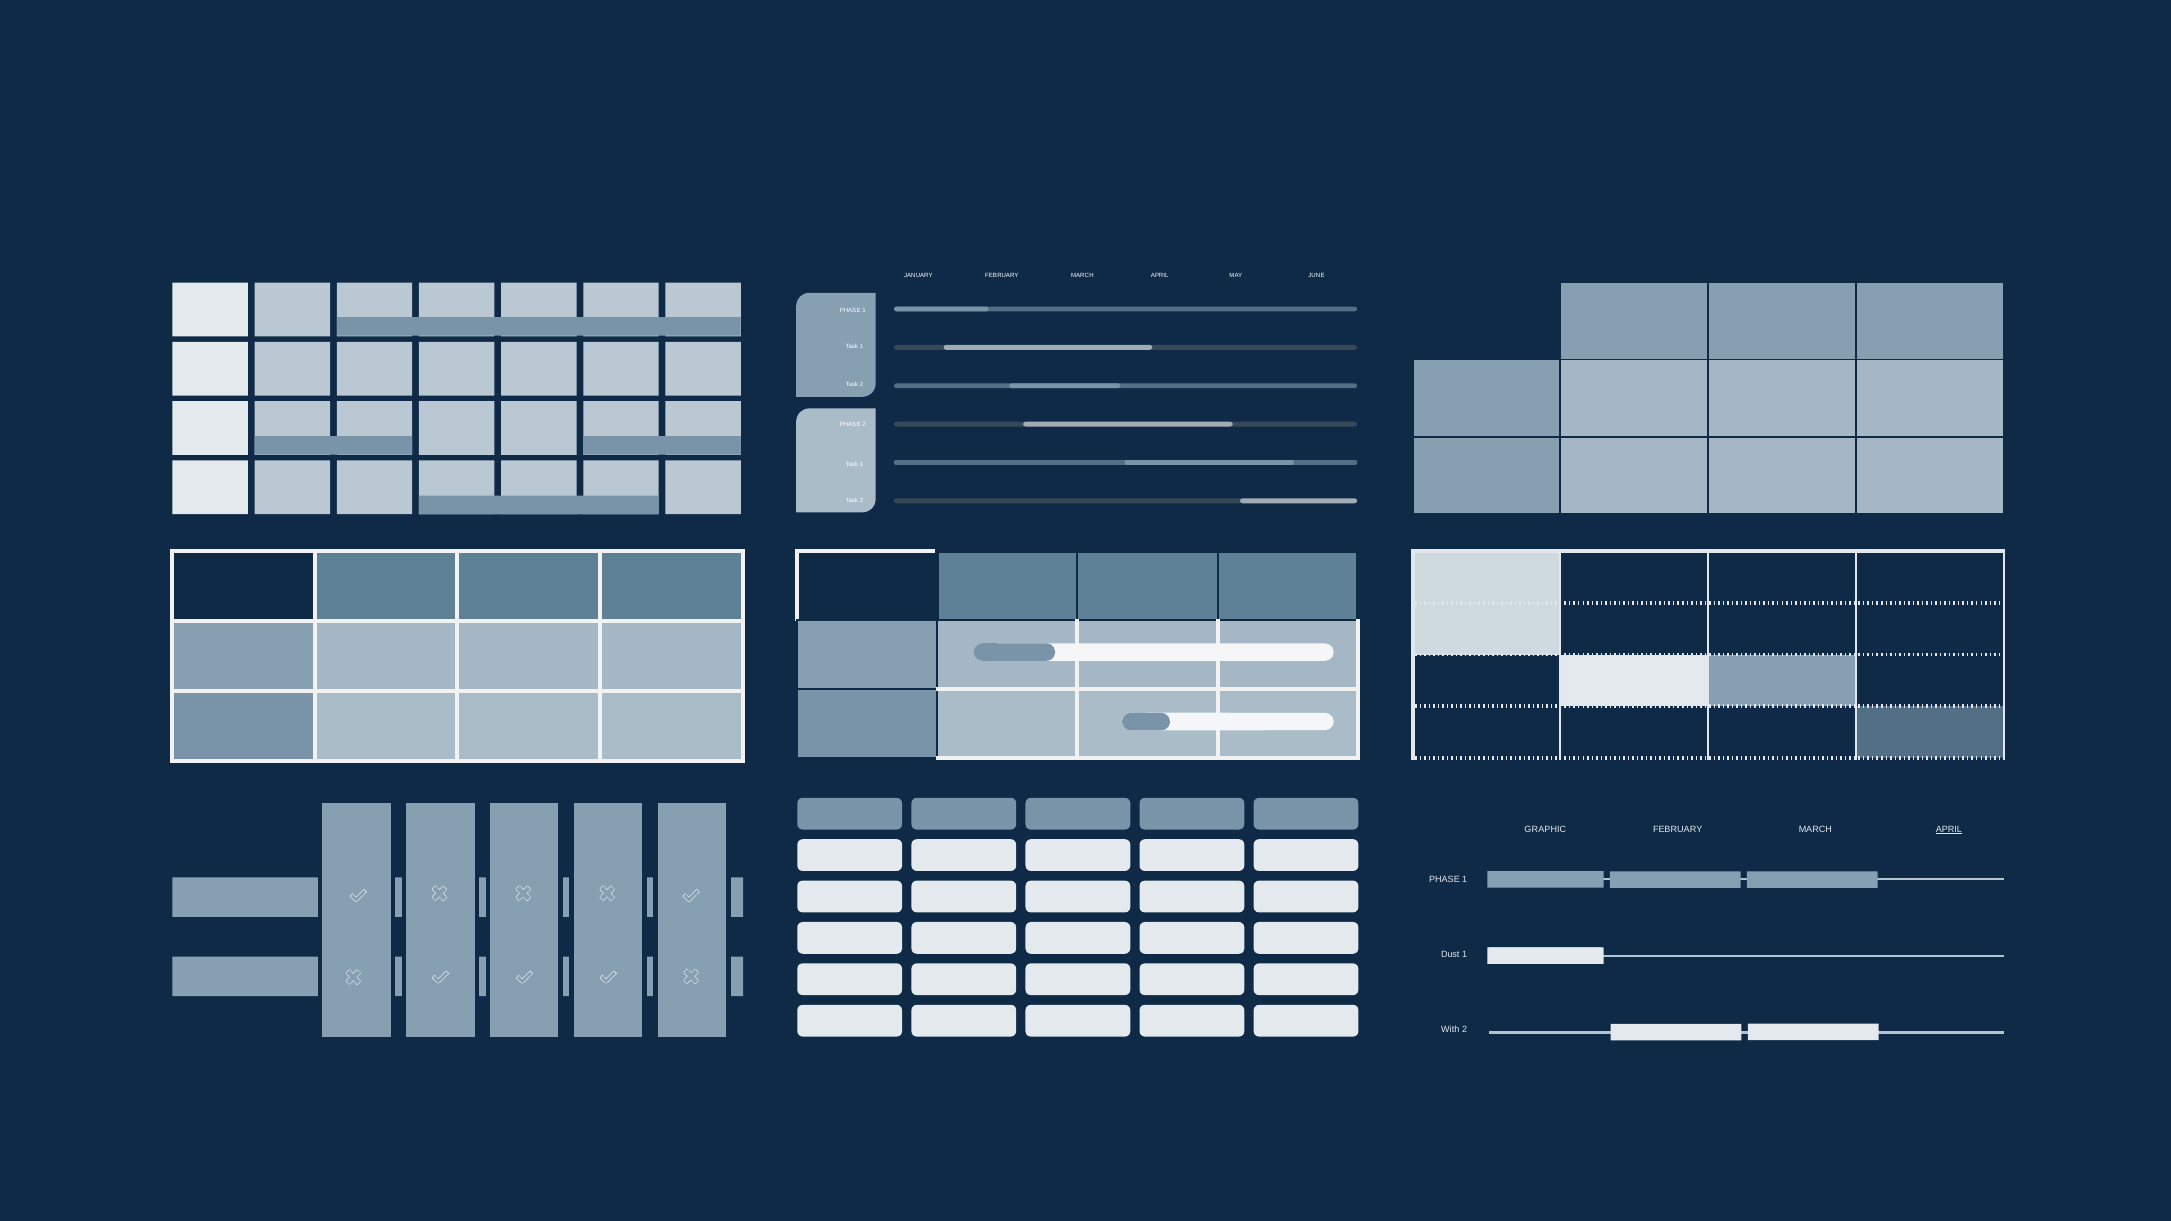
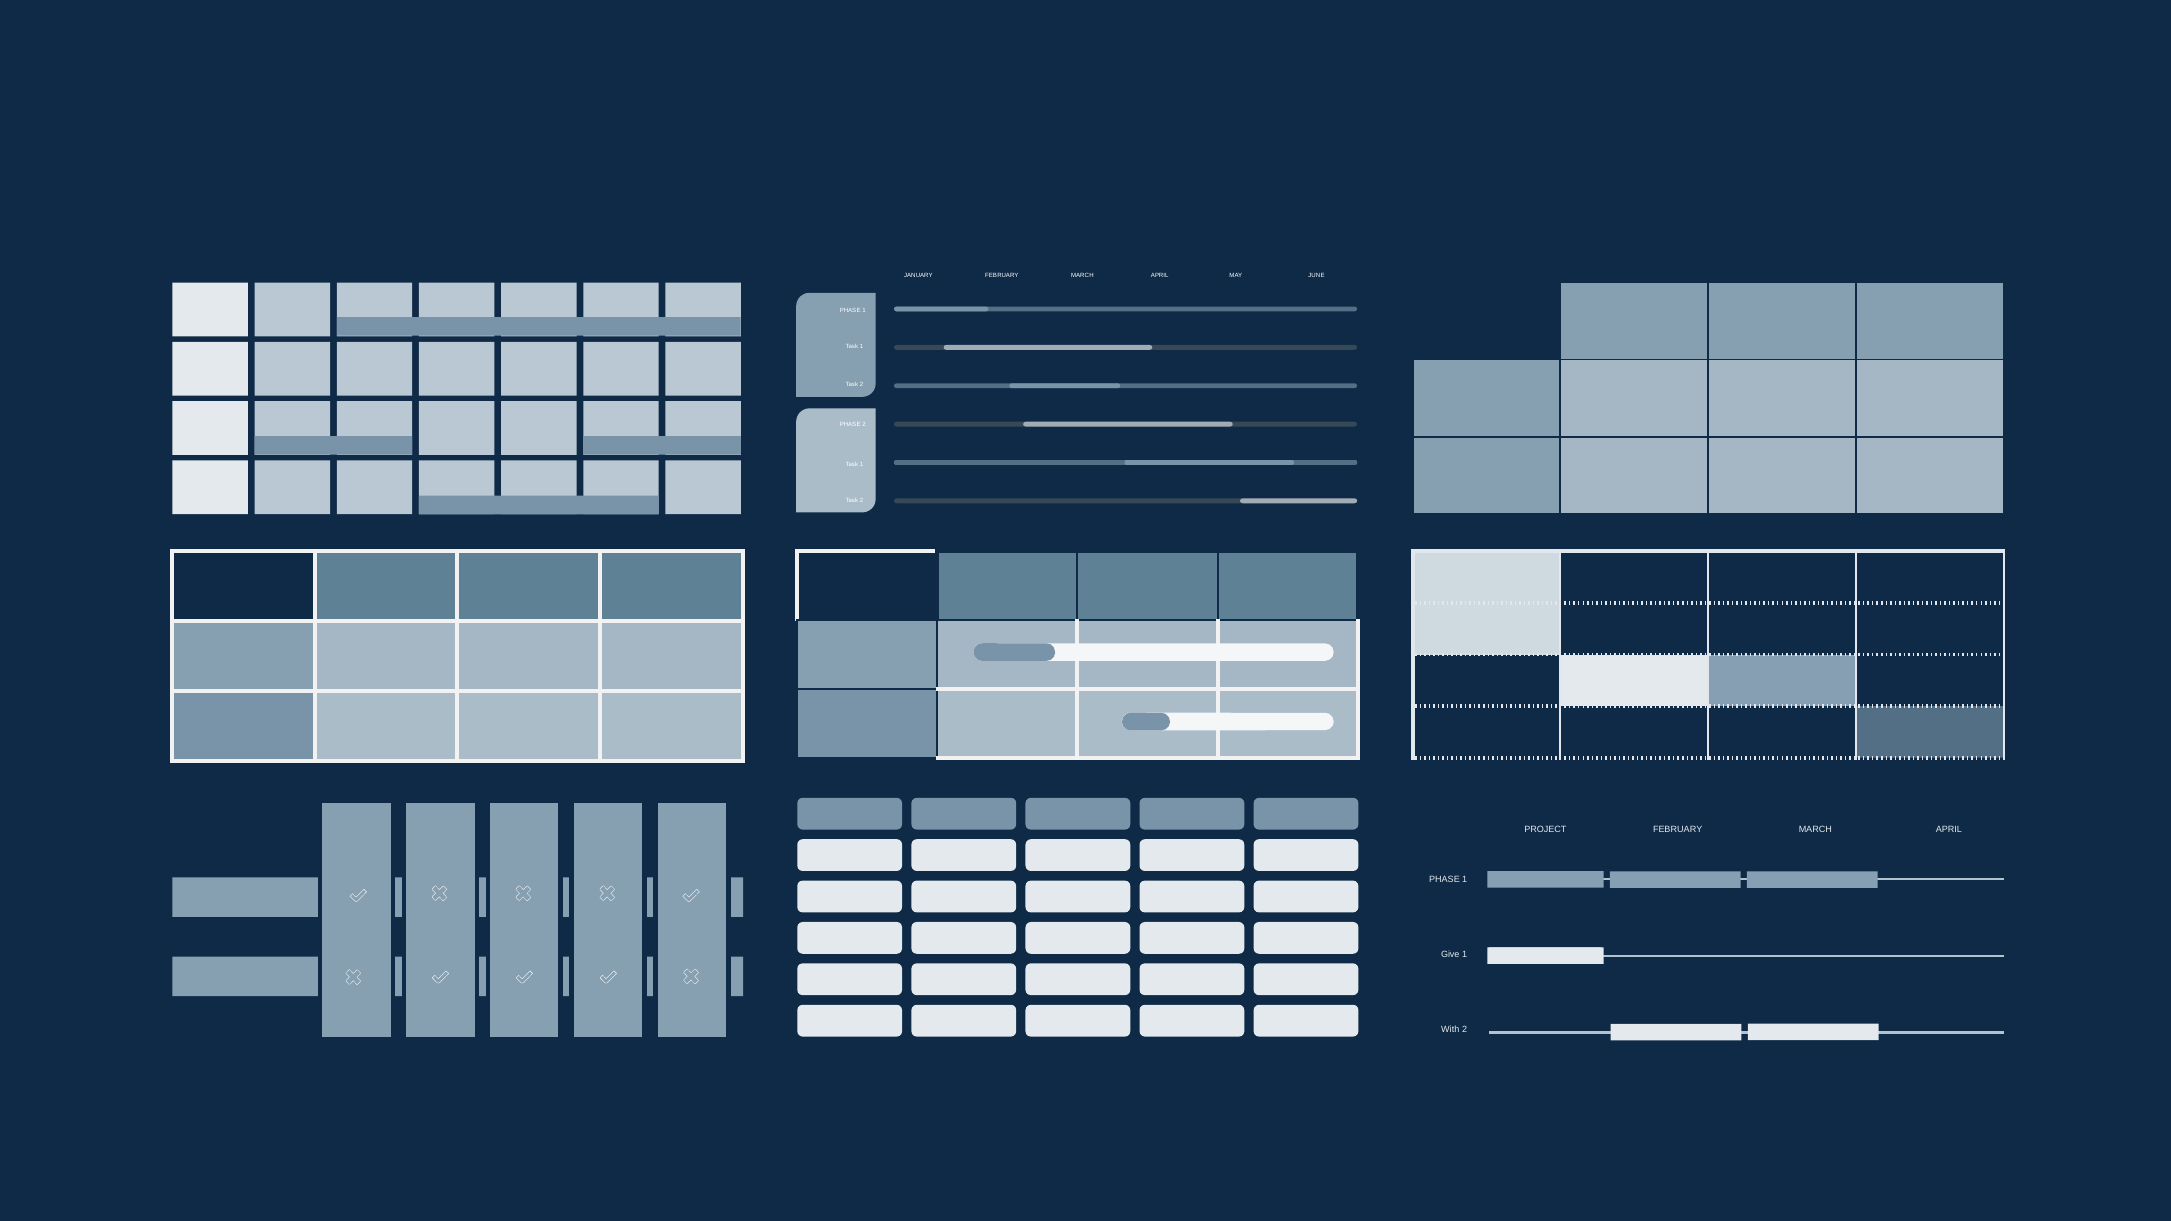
GRAPHIC: GRAPHIC -> PROJECT
APRIL at (1949, 830) underline: present -> none
Dust: Dust -> Give
